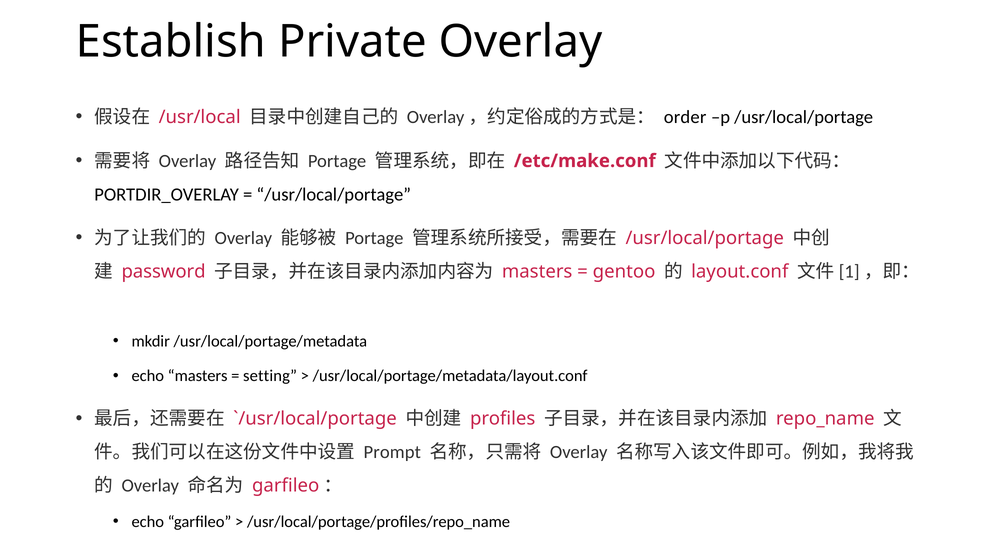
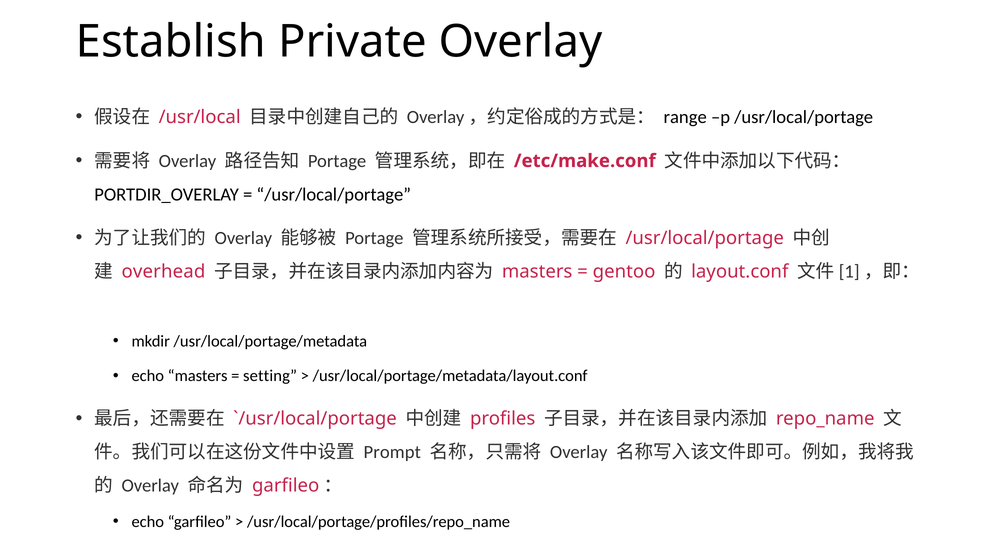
order: order -> range
password: password -> overhead
